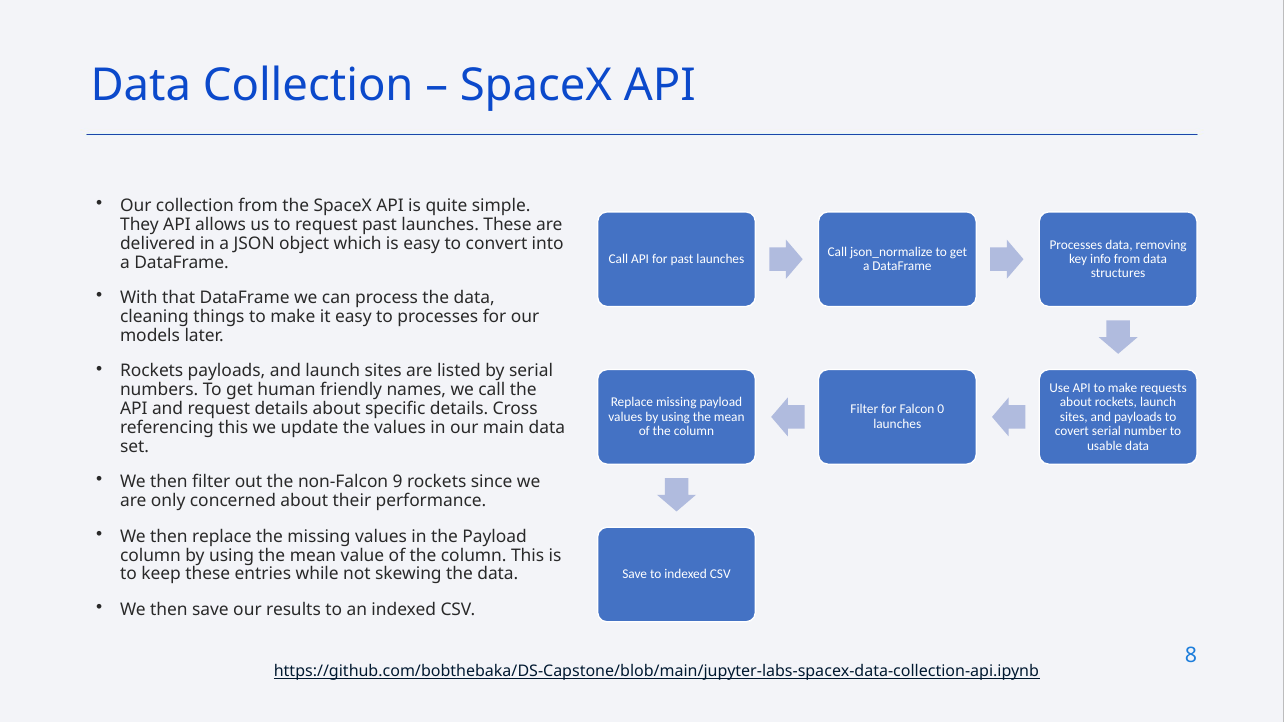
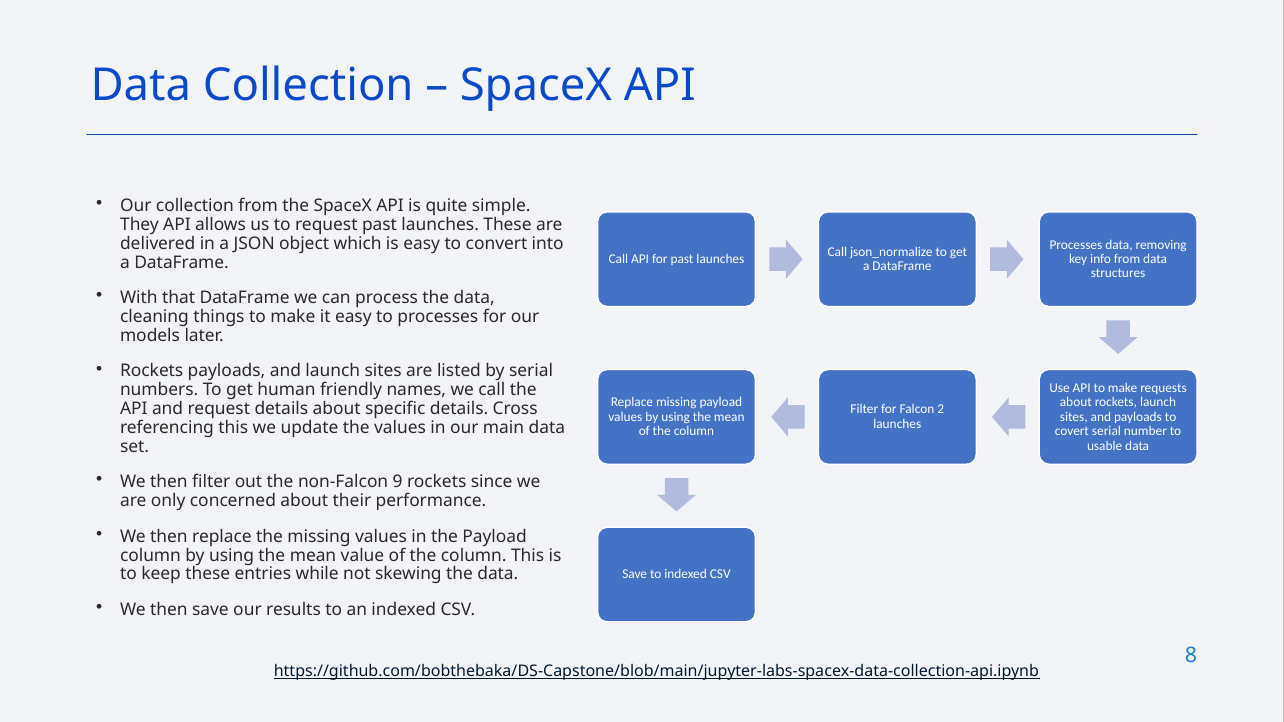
0: 0 -> 2
